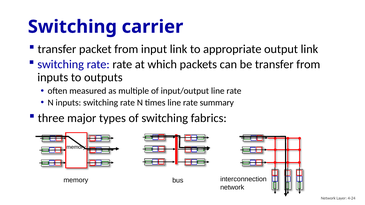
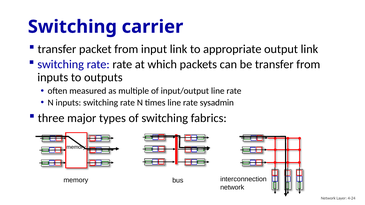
summary: summary -> sysadmin
